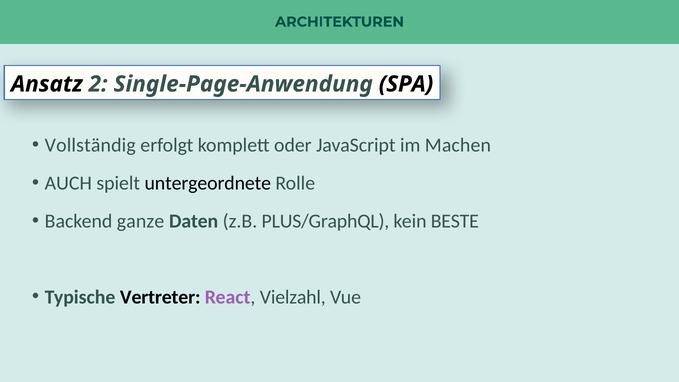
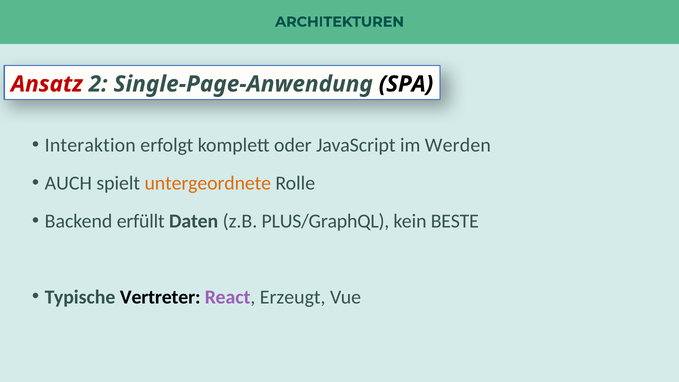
Ansatz colour: black -> red
Vollständig: Vollständig -> Interaktion
Machen: Machen -> Werden
untergeordnete colour: black -> orange
ganze: ganze -> erfüllt
Vielzahl: Vielzahl -> Erzeugt
